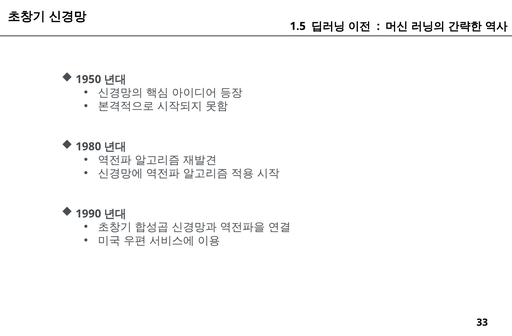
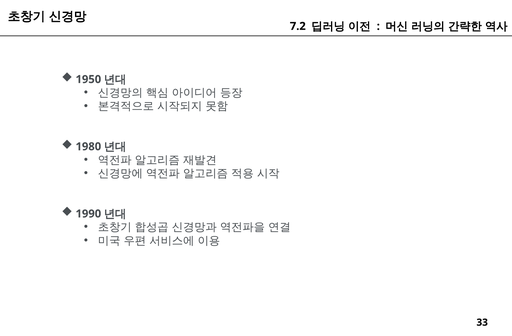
1.5: 1.5 -> 7.2
